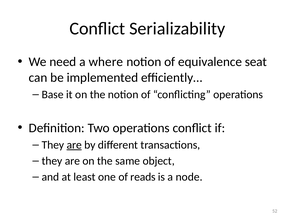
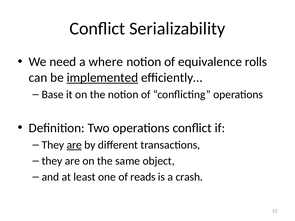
seat: seat -> rolls
implemented underline: none -> present
node: node -> crash
